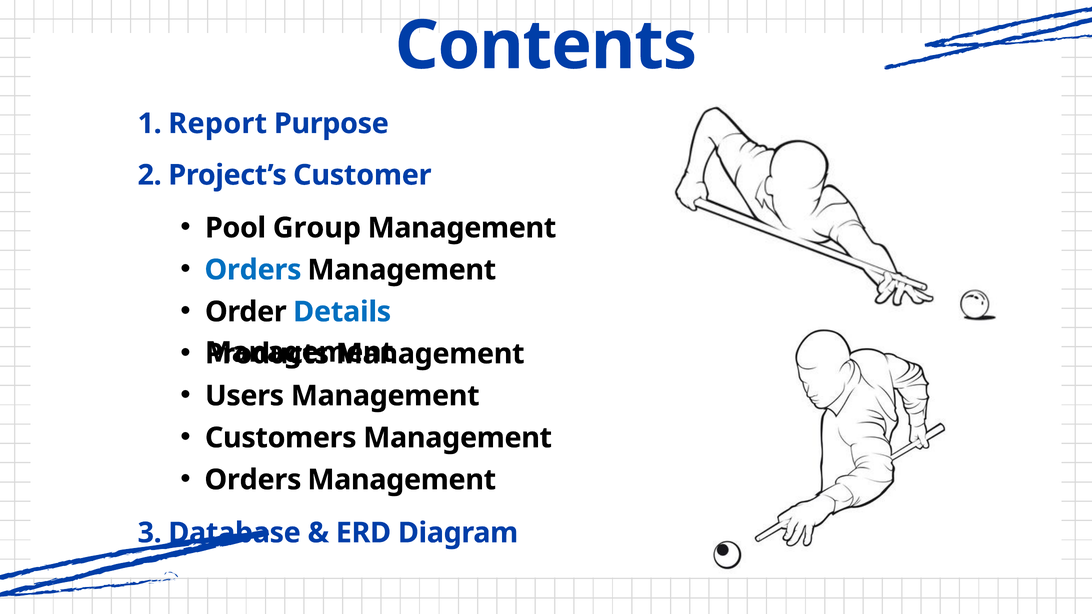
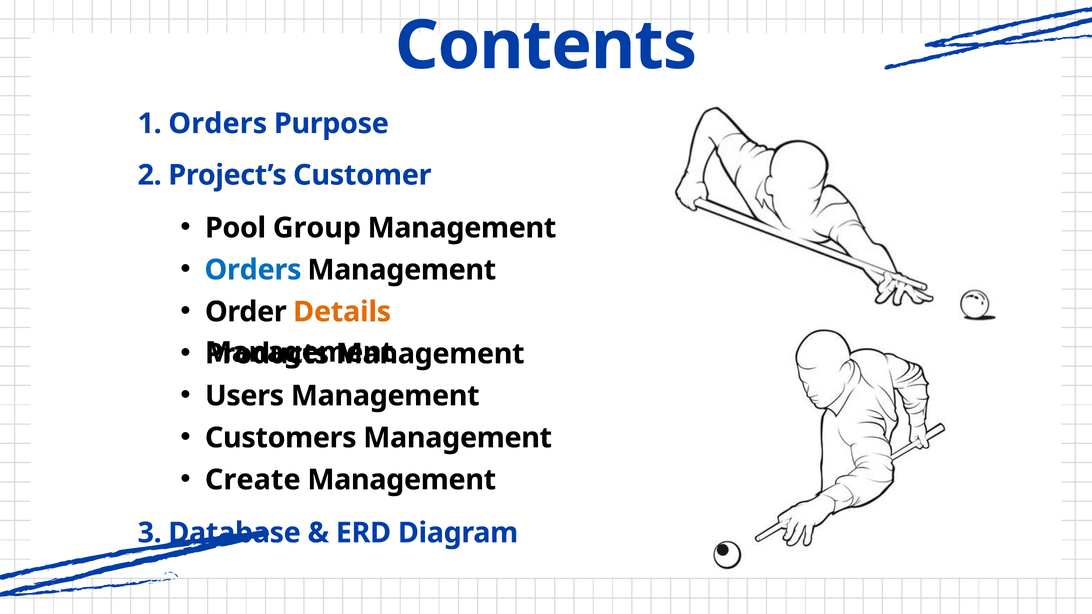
1 Report: Report -> Orders
Details colour: blue -> orange
Orders at (253, 480): Orders -> Create
